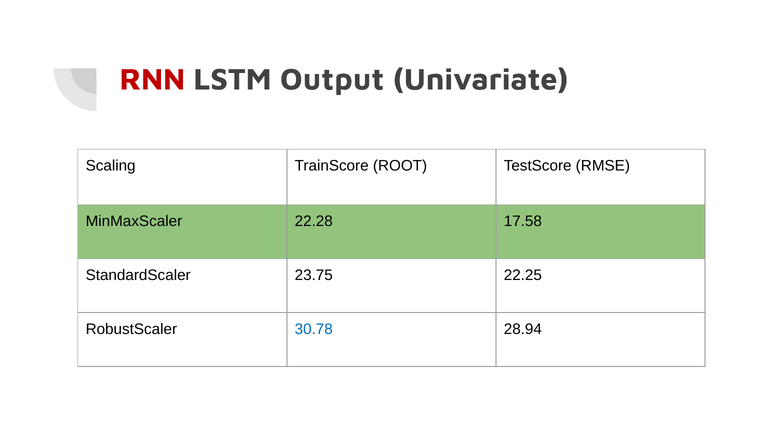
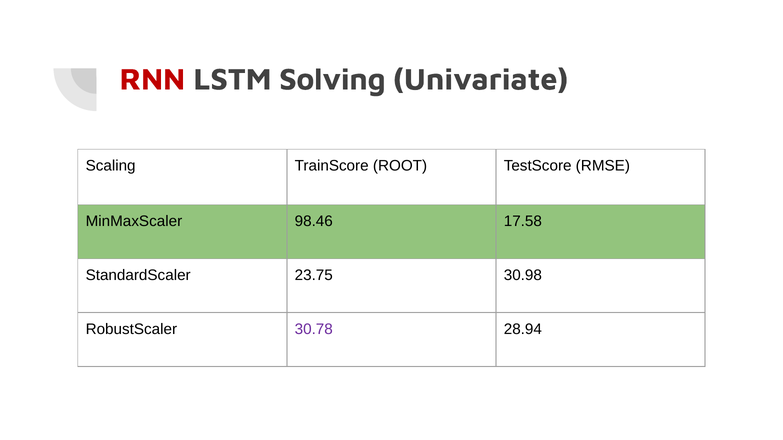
Output: Output -> Solving
22.28: 22.28 -> 98.46
22.25: 22.25 -> 30.98
30.78 colour: blue -> purple
